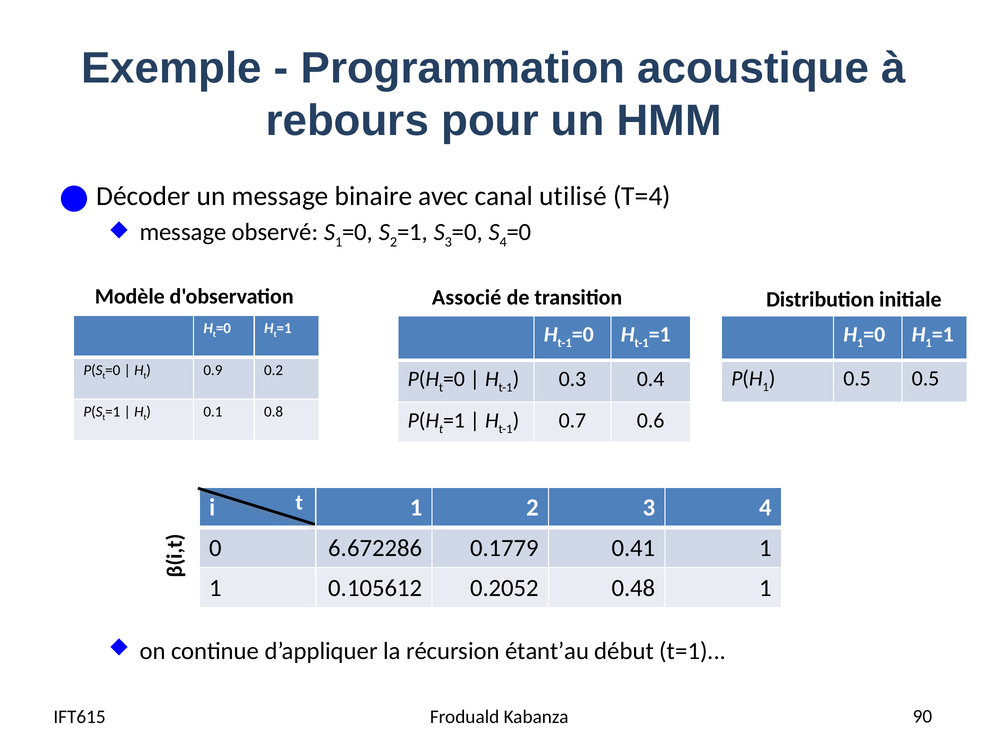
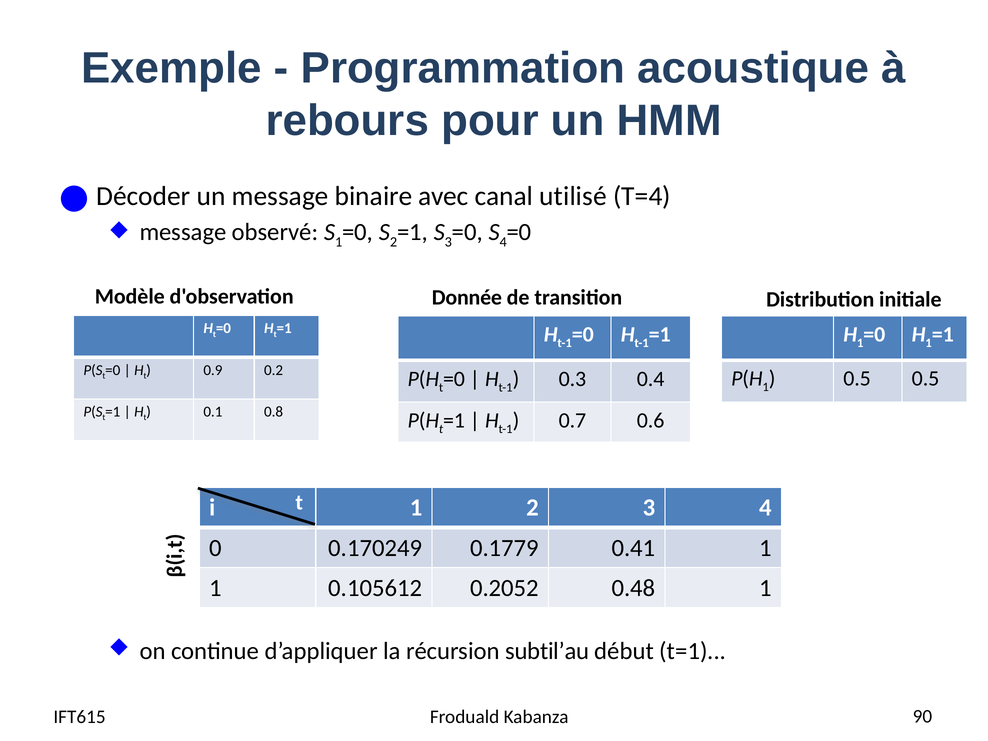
Associé: Associé -> Donnée
6.672286: 6.672286 -> 0.170249
étant’au: étant’au -> subtil’au
